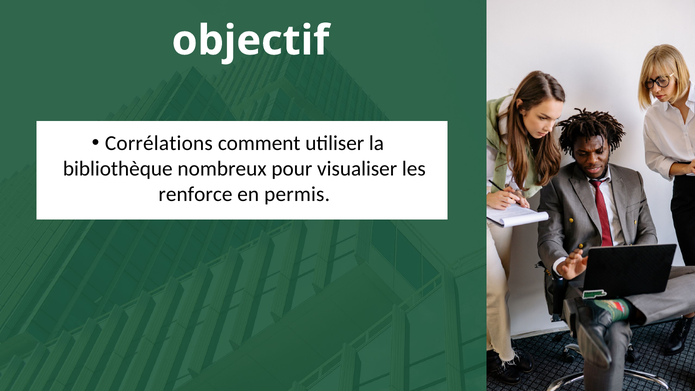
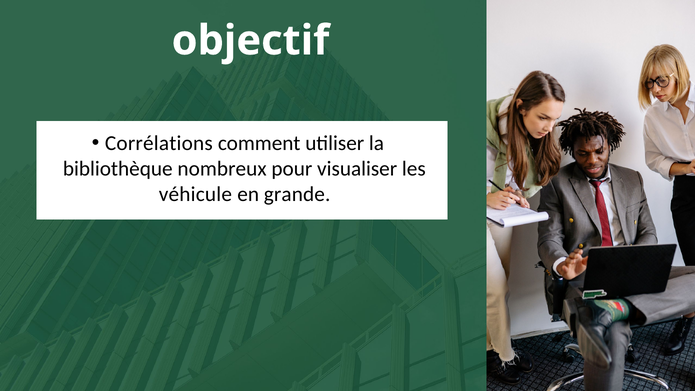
renforce: renforce -> véhicule
permis: permis -> grande
